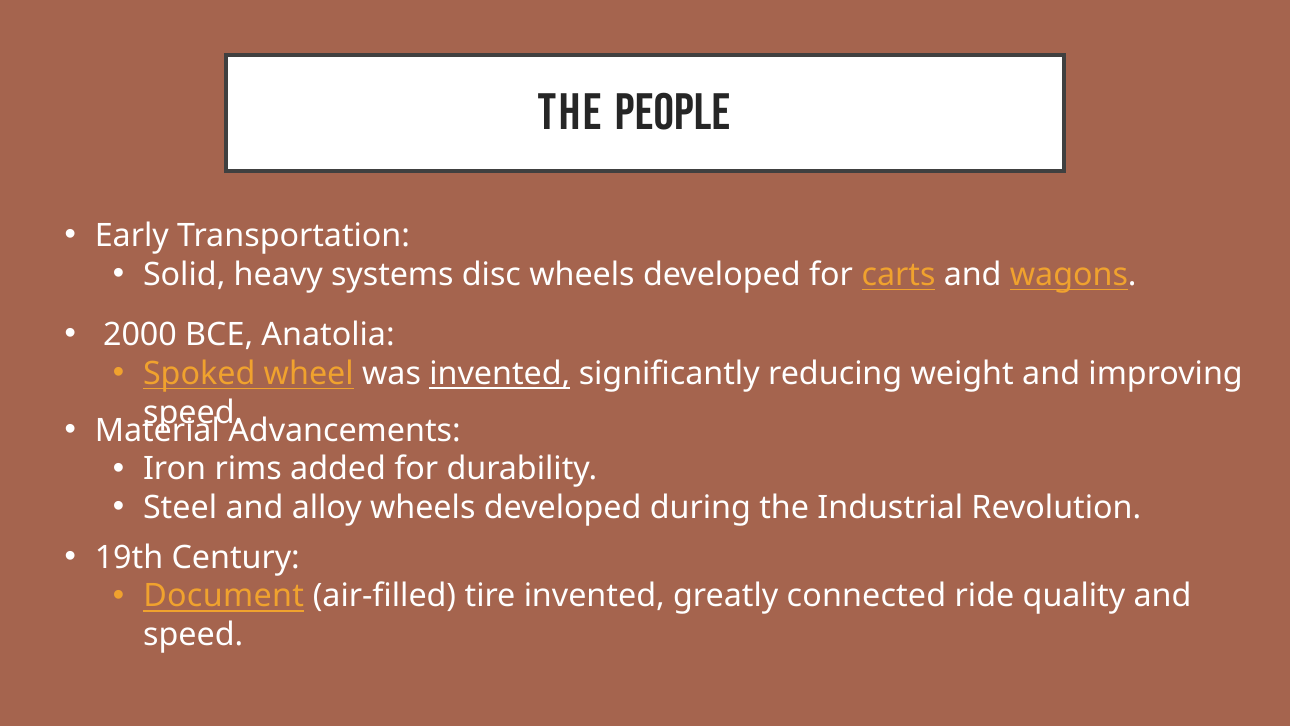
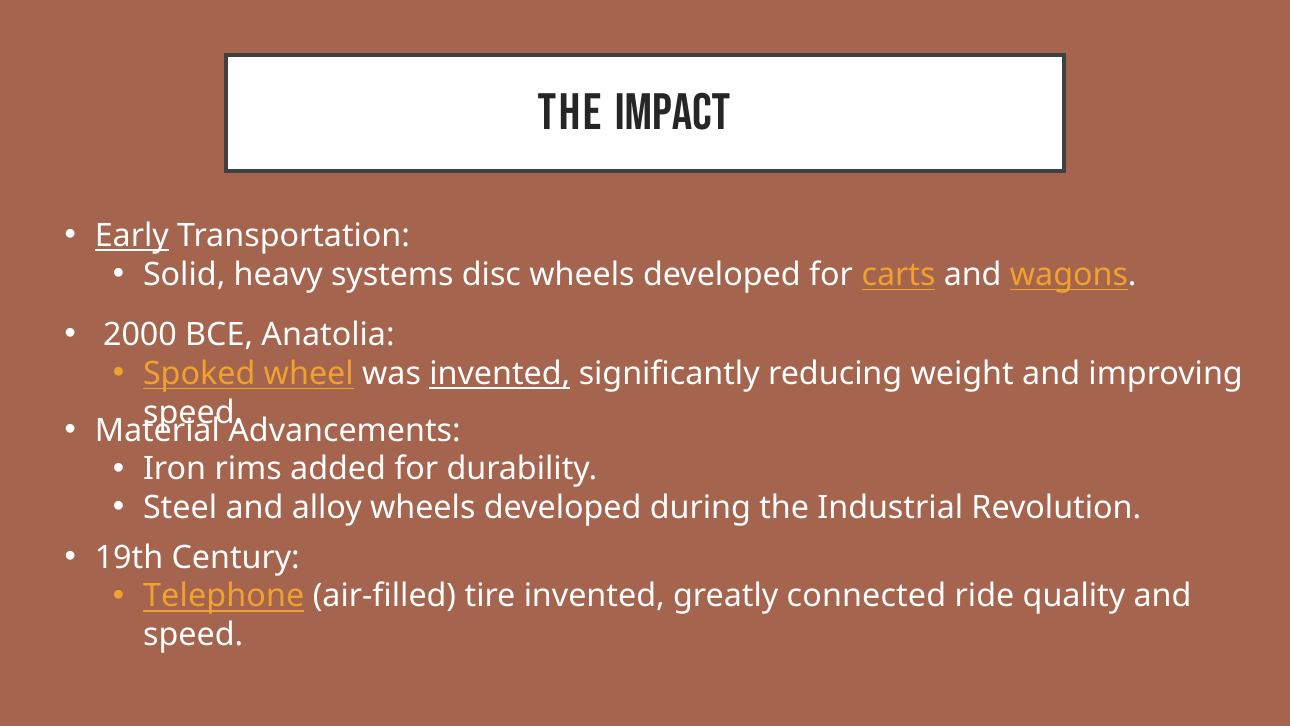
PEOPLE: PEOPLE -> IMPACT
Early underline: none -> present
Document: Document -> Telephone
